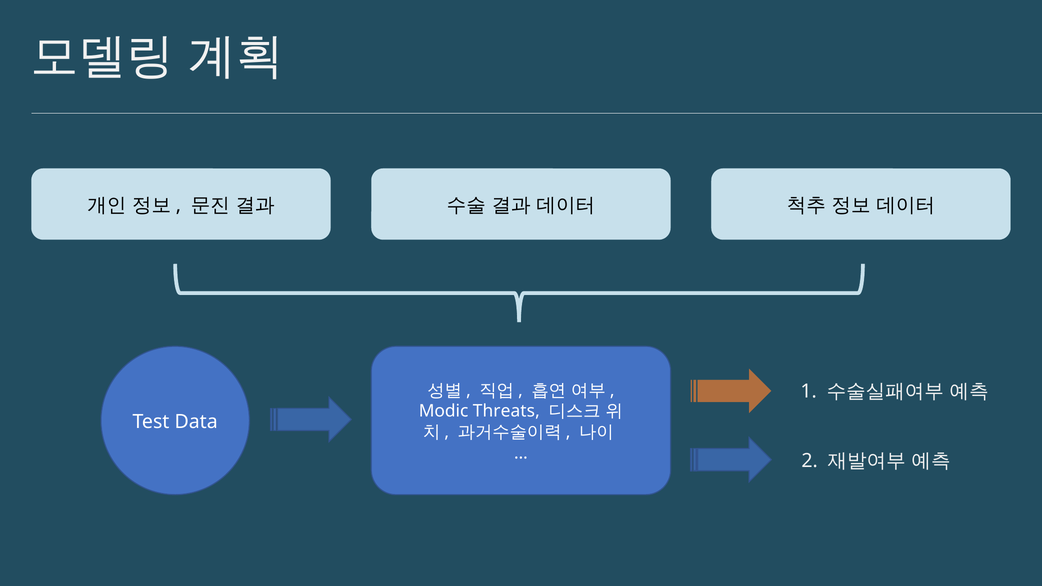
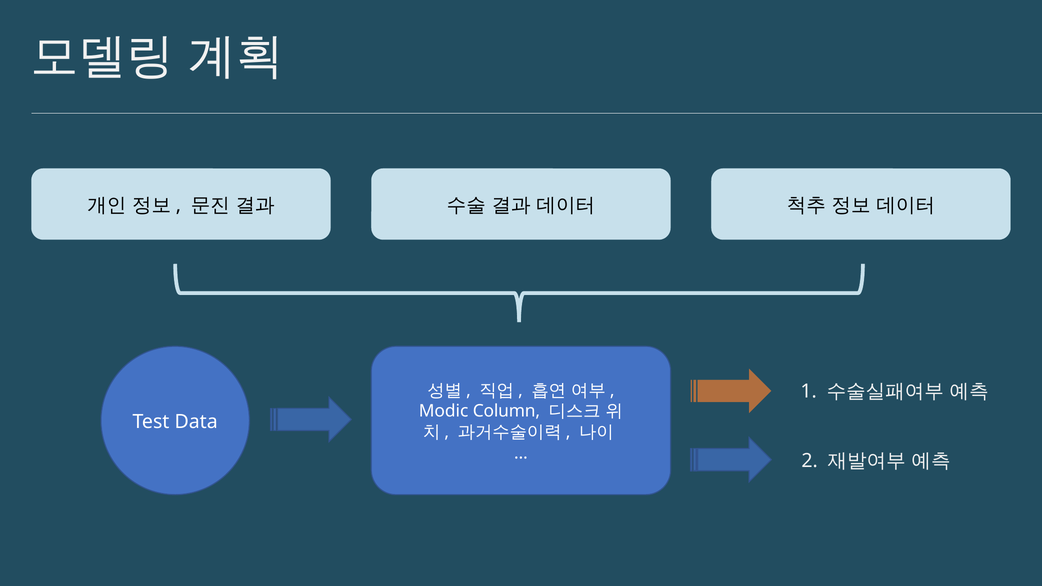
Threats: Threats -> Column
